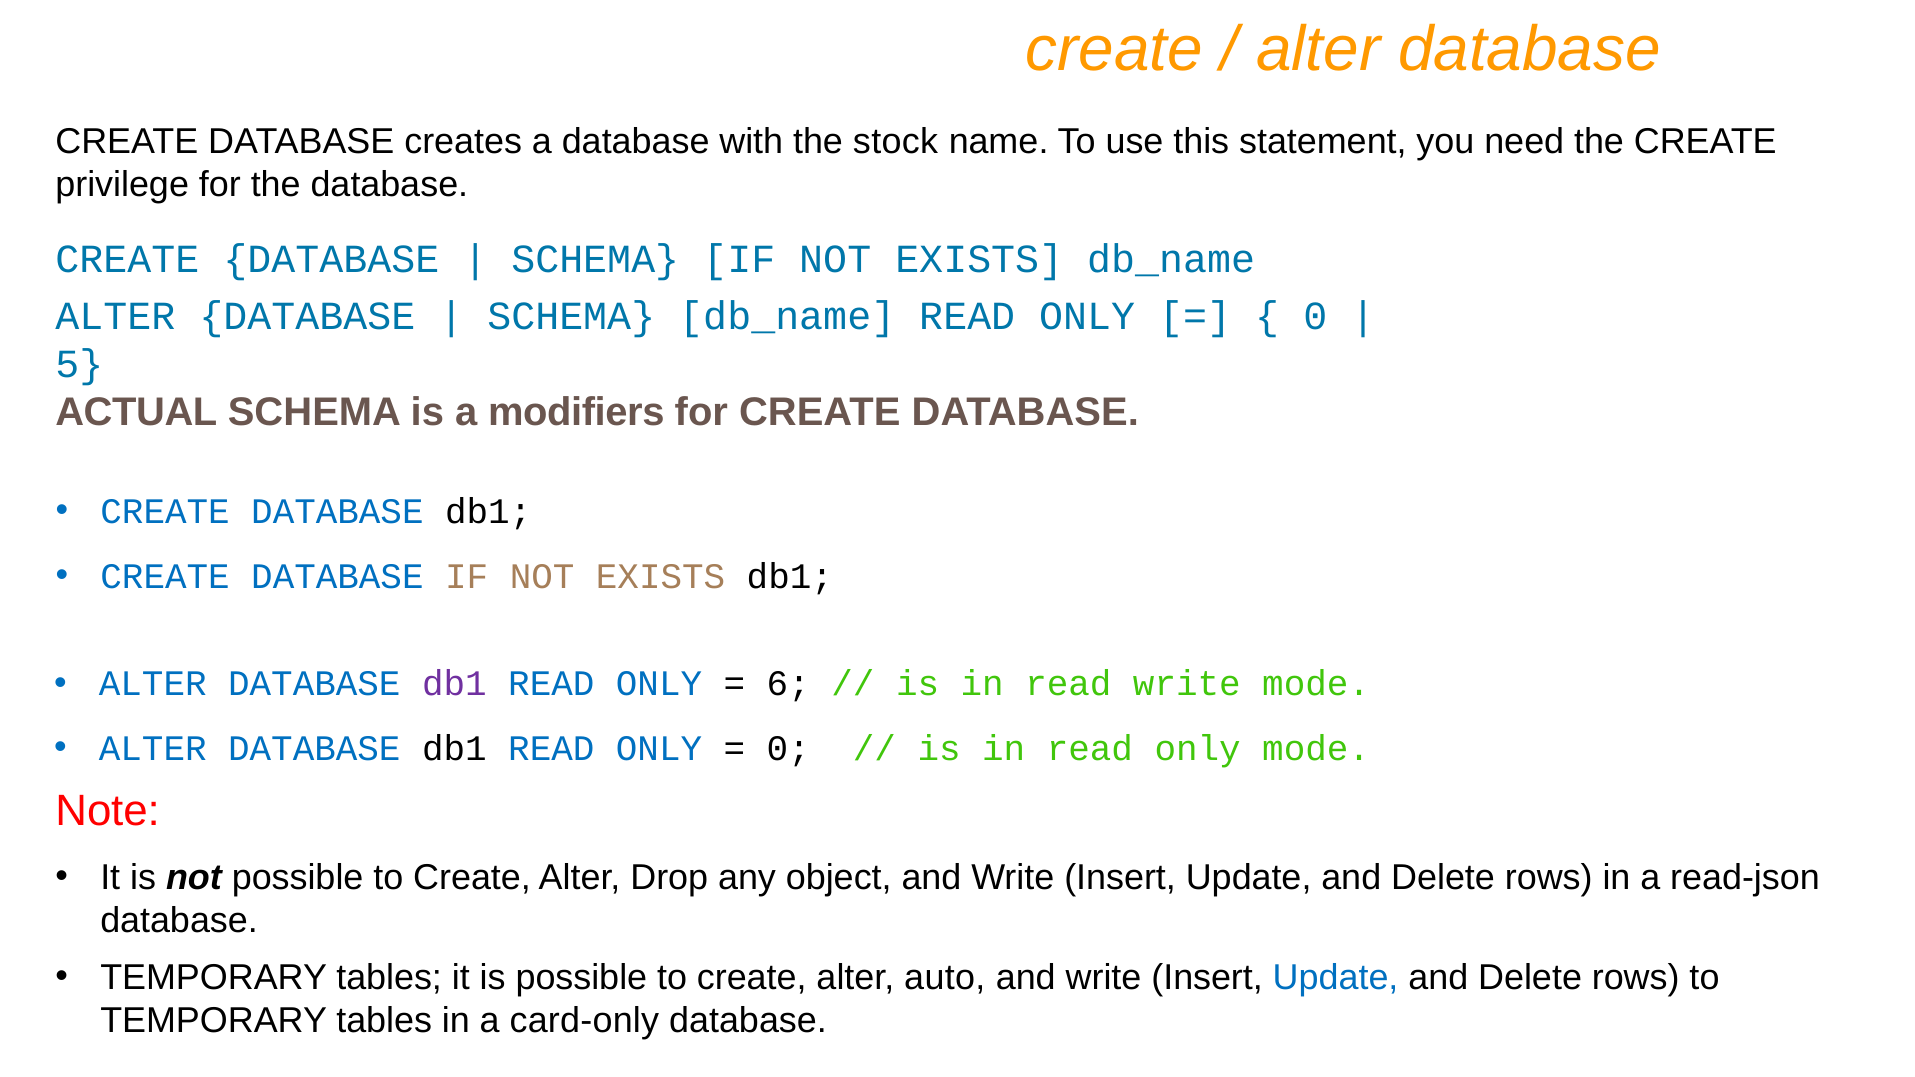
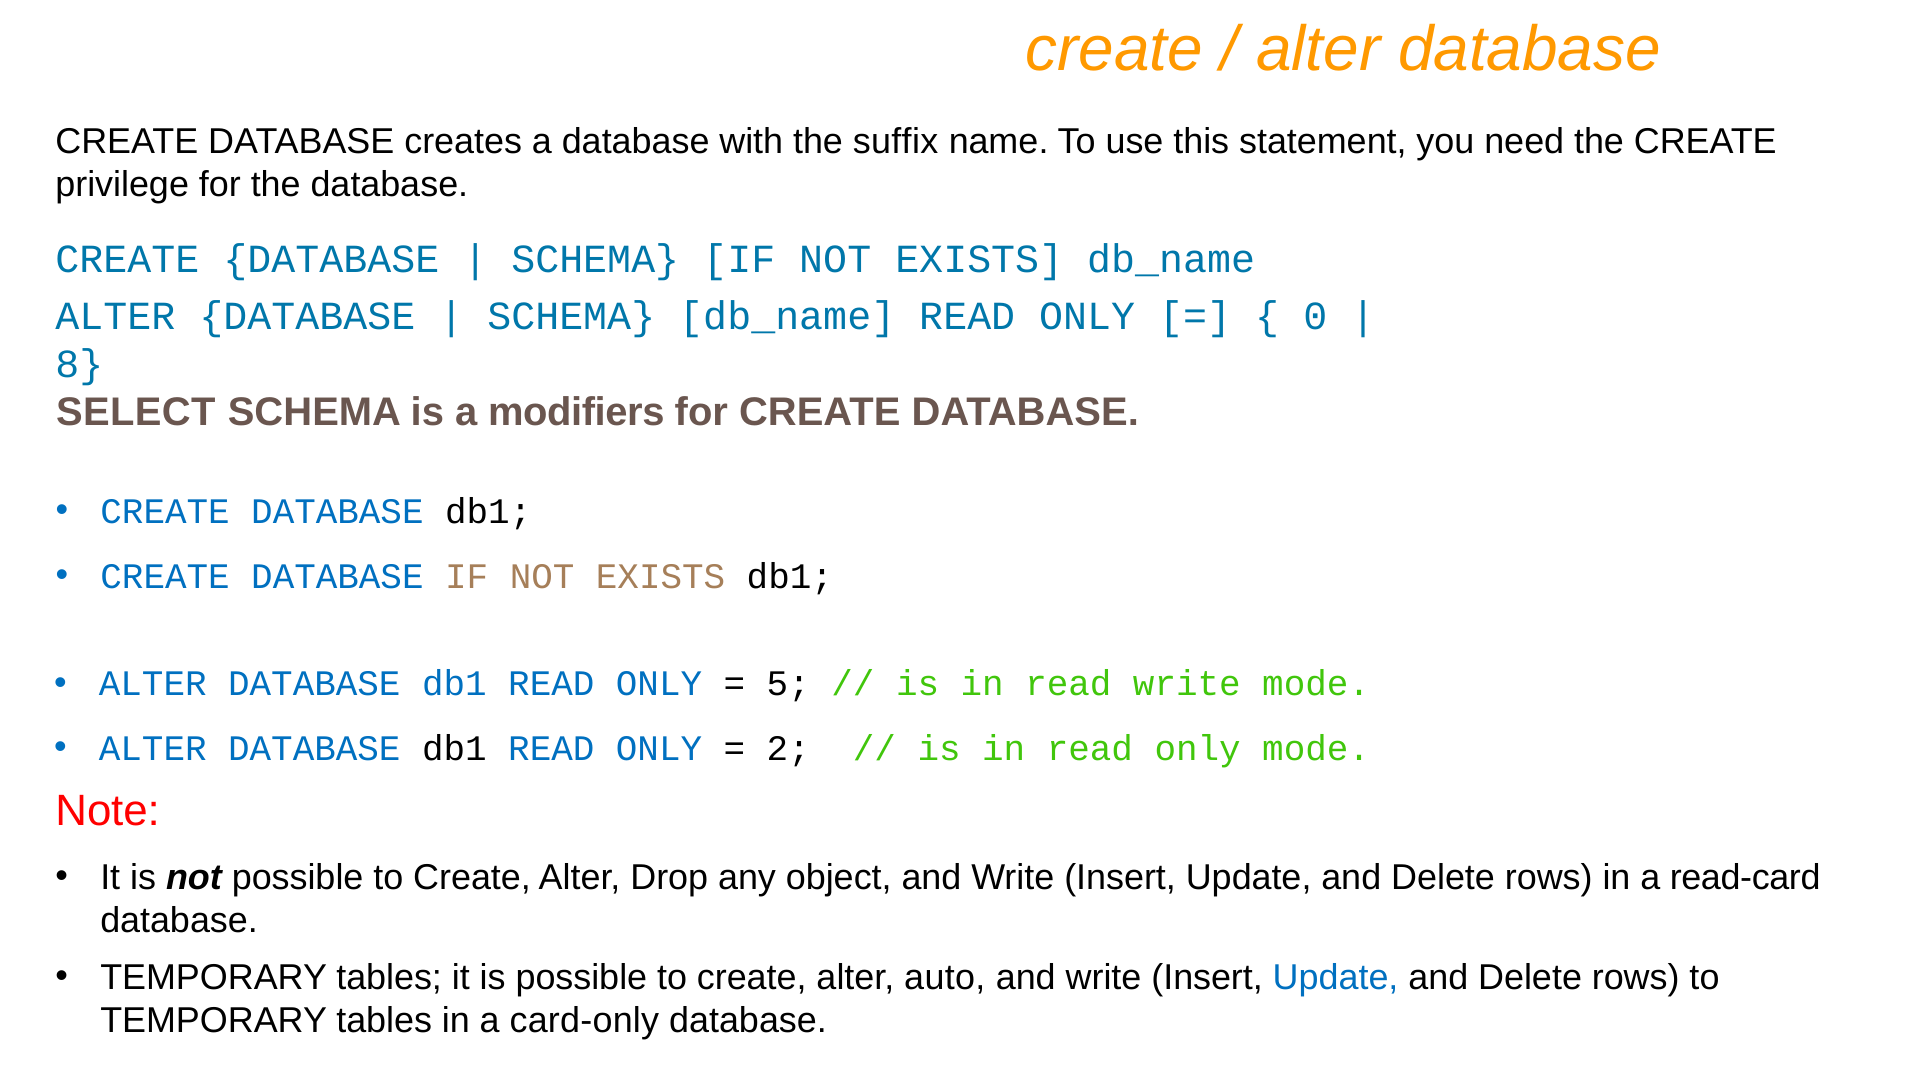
stock: stock -> suffix
5: 5 -> 8
ACTUAL: ACTUAL -> SELECT
db1 at (454, 684) colour: purple -> blue
6: 6 -> 5
0 at (788, 749): 0 -> 2
read-json: read-json -> read-card
